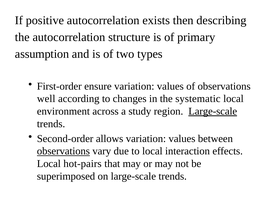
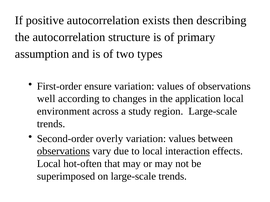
systematic: systematic -> application
Large-scale at (213, 112) underline: present -> none
allows: allows -> overly
hot-pairs: hot-pairs -> hot-often
